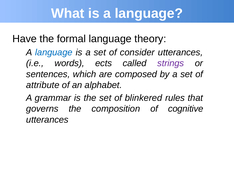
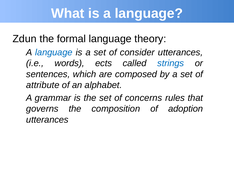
Have: Have -> Zdun
strings colour: purple -> blue
blinkered: blinkered -> concerns
cognitive: cognitive -> adoption
